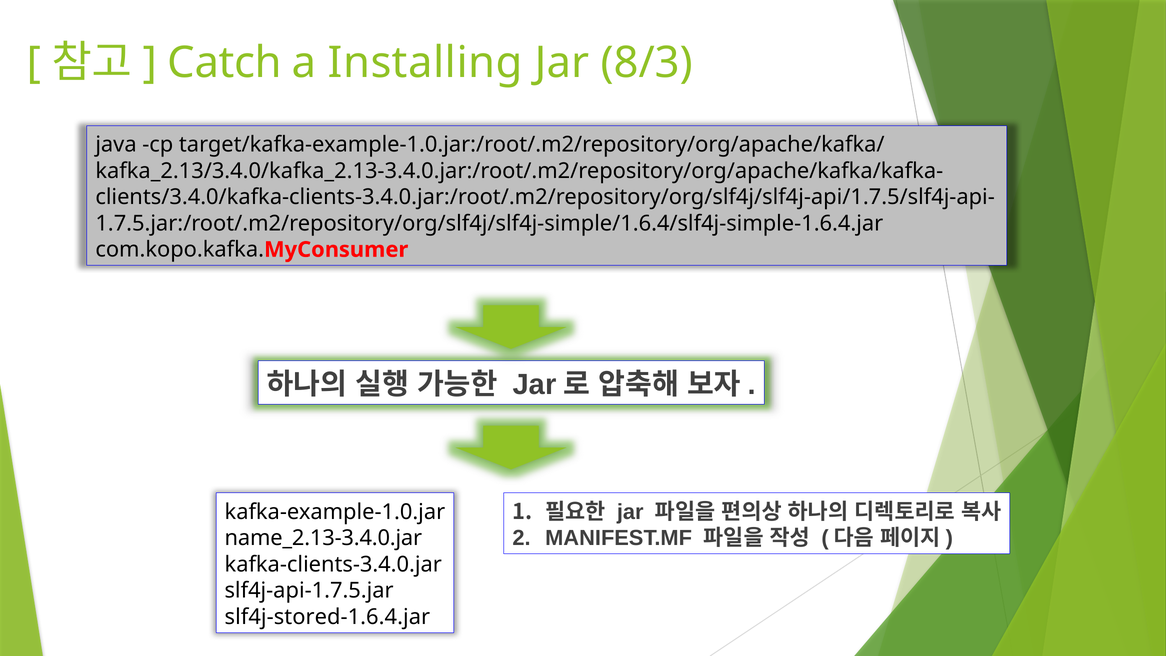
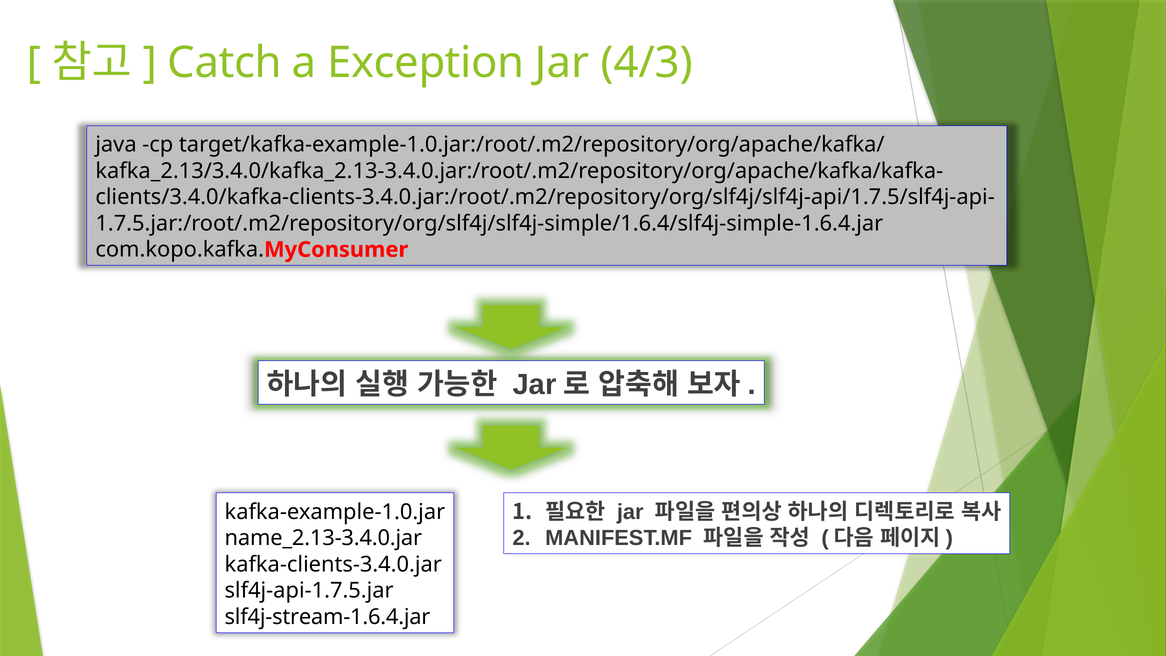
Installing: Installing -> Exception
8/3: 8/3 -> 4/3
slf4j-stored-1.6.4.jar: slf4j-stored-1.6.4.jar -> slf4j-stream-1.6.4.jar
